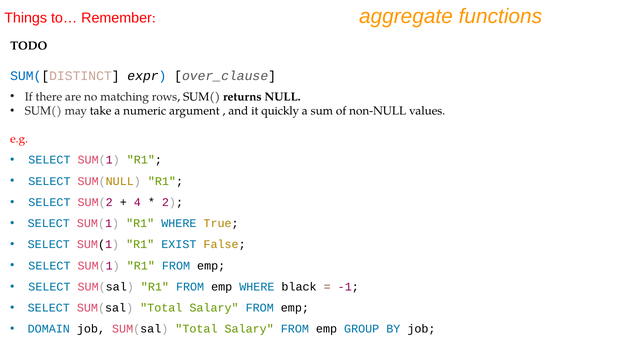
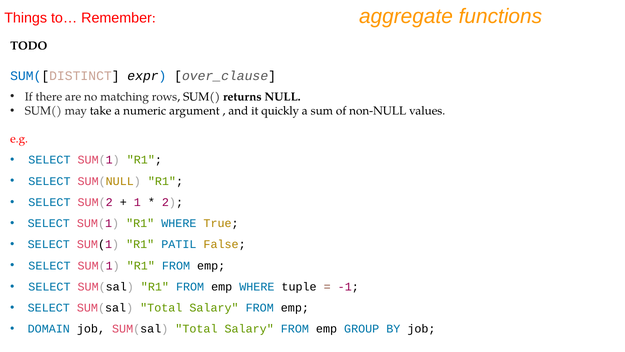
4: 4 -> 1
EXIST: EXIST -> PATIL
black: black -> tuple
